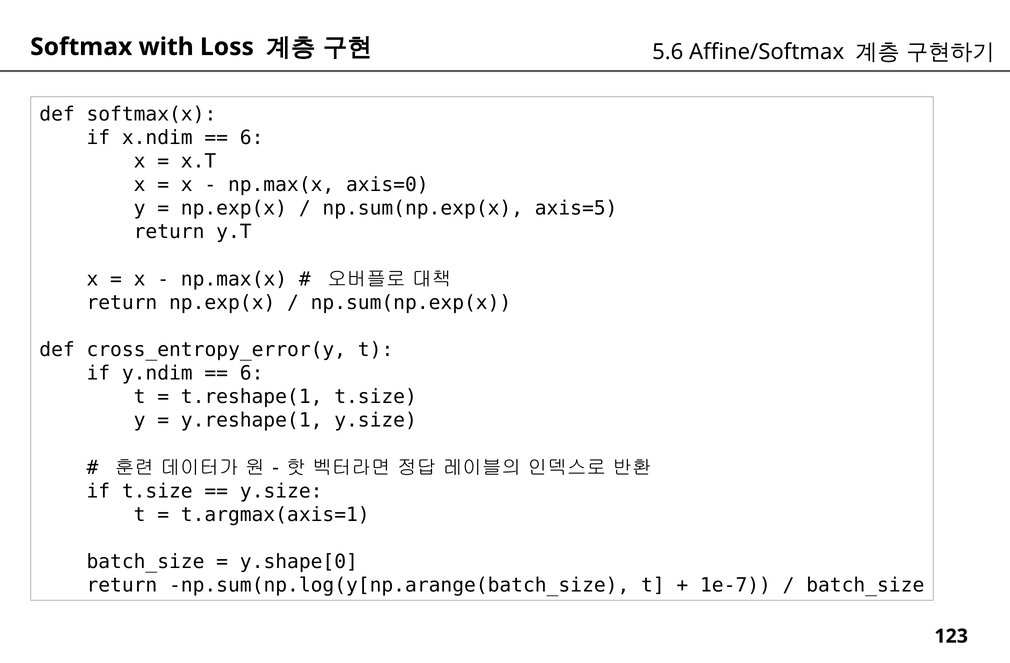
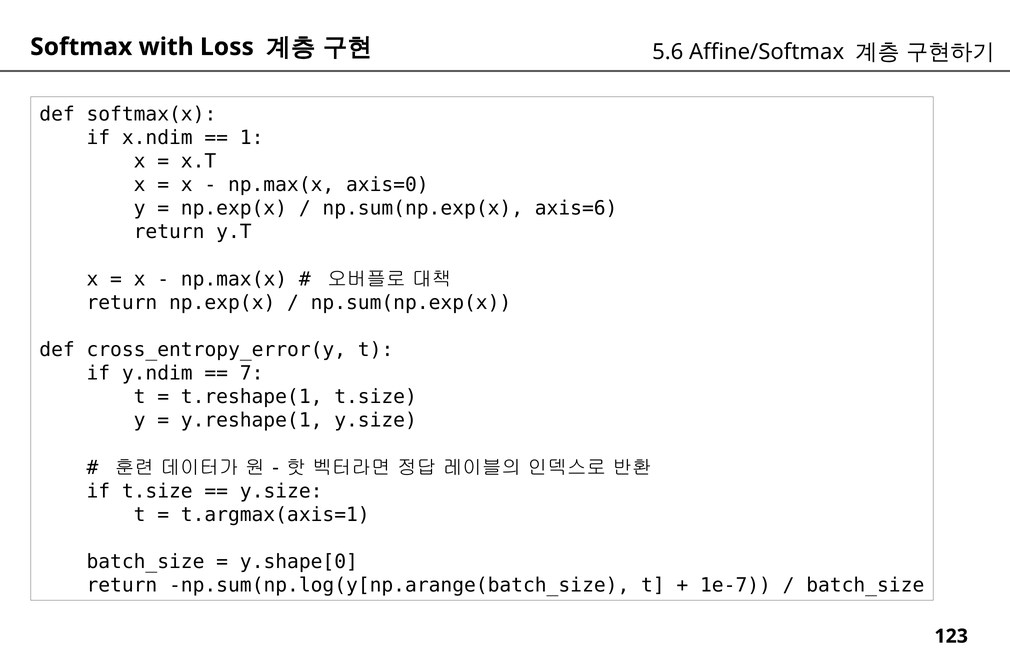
6 at (252, 138): 6 -> 1
axis=5: axis=5 -> axis=6
6 at (252, 374): 6 -> 7
